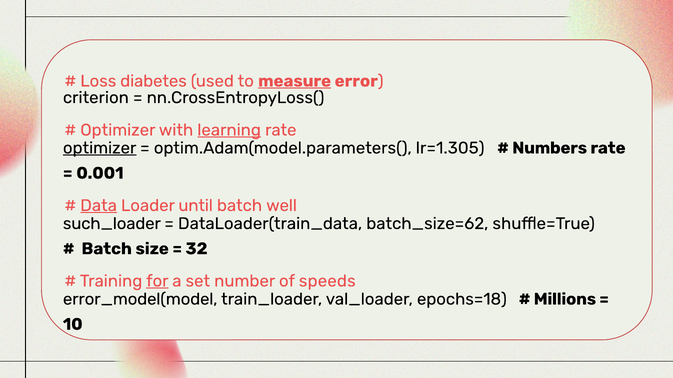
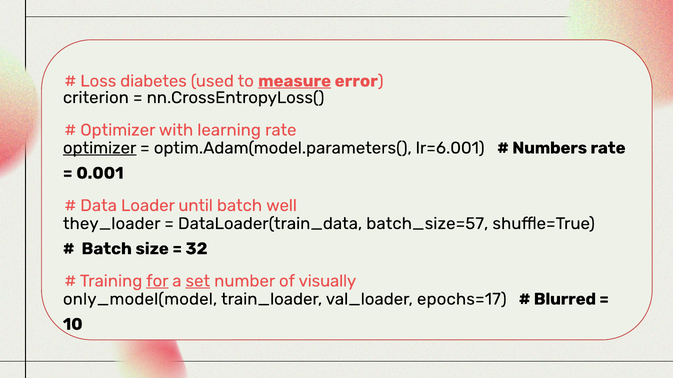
learning underline: present -> none
lr=1.305: lr=1.305 -> lr=6.001
Data underline: present -> none
such_loader: such_loader -> they_loader
batch_size=62: batch_size=62 -> batch_size=57
set underline: none -> present
speeds: speeds -> visually
error_model(model: error_model(model -> only_model(model
epochs=18: epochs=18 -> epochs=17
Millions: Millions -> Blurred
